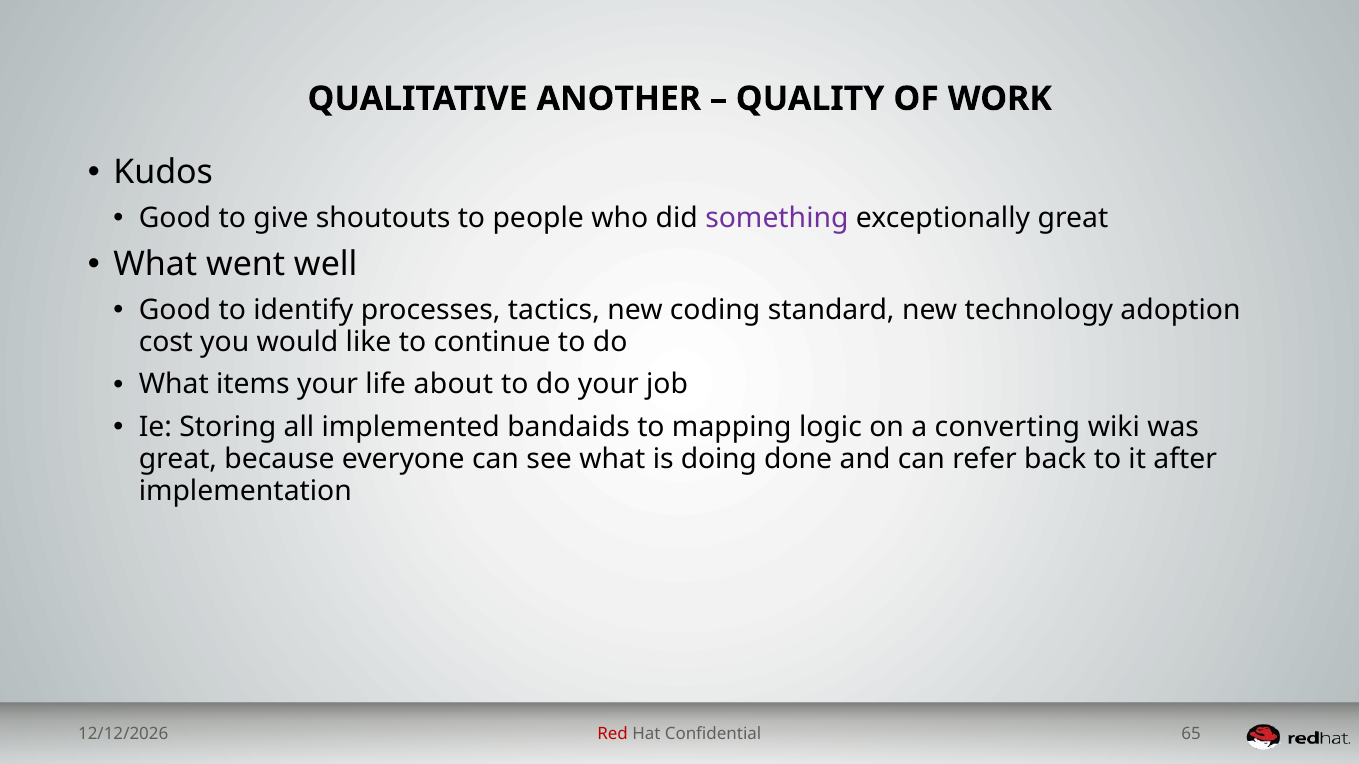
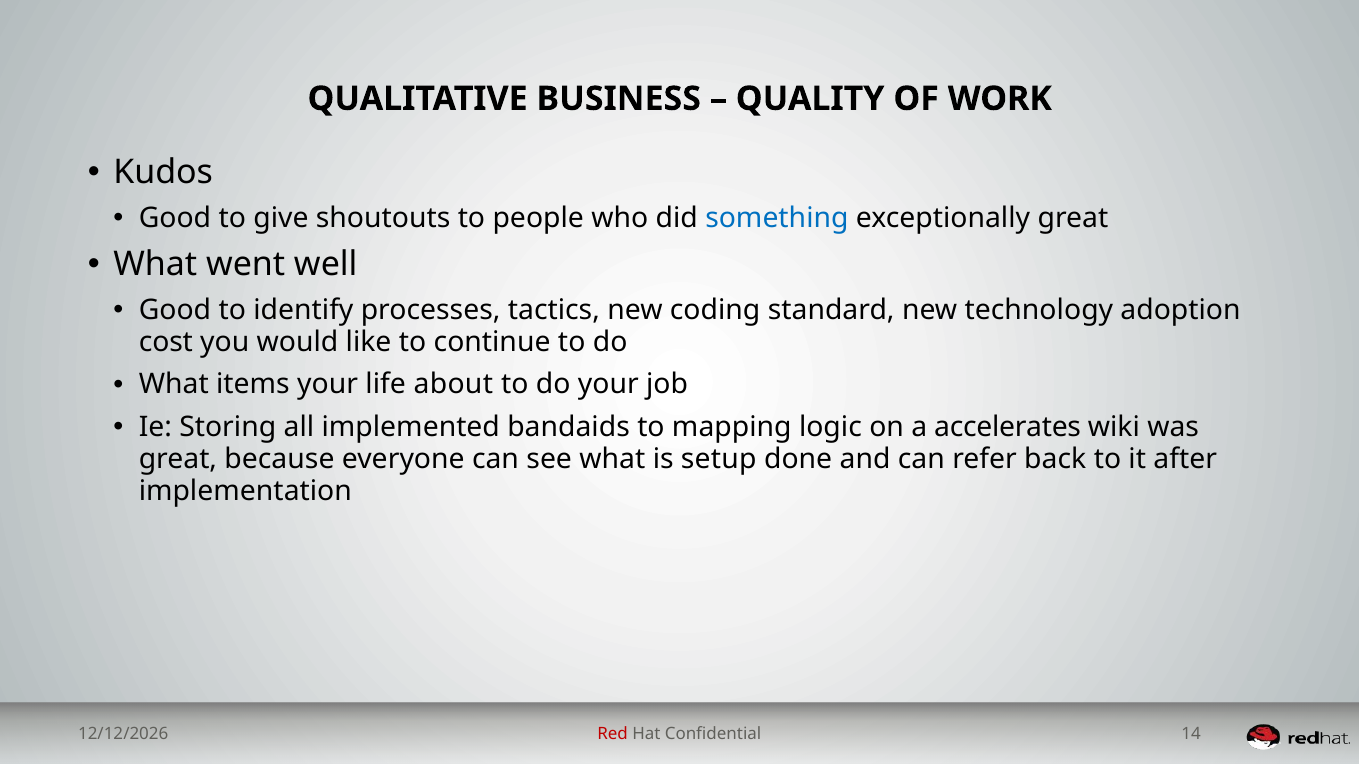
ANOTHER: ANOTHER -> BUSINESS
something colour: purple -> blue
converting: converting -> accelerates
doing: doing -> setup
65: 65 -> 14
